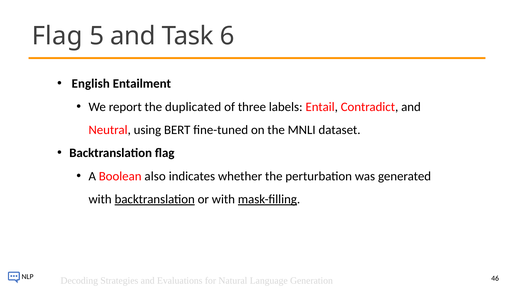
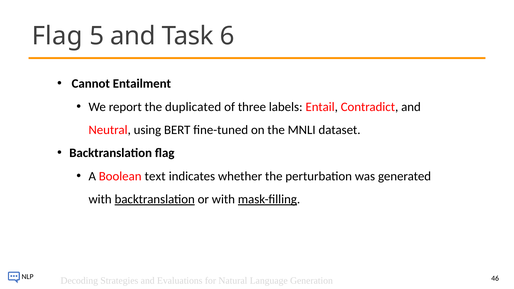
English: English -> Cannot
also: also -> text
